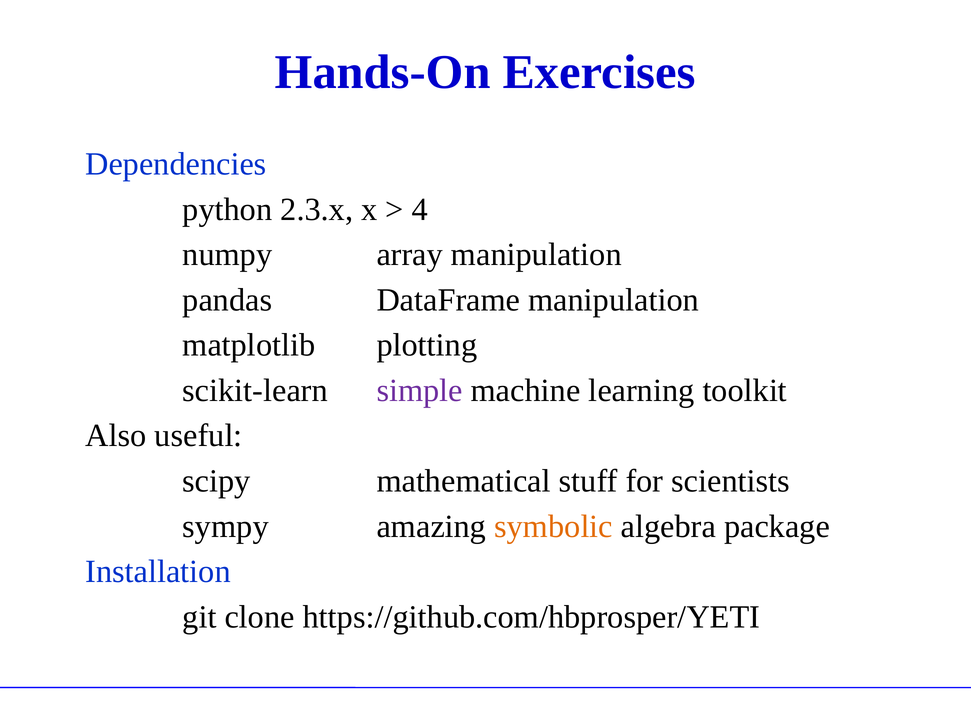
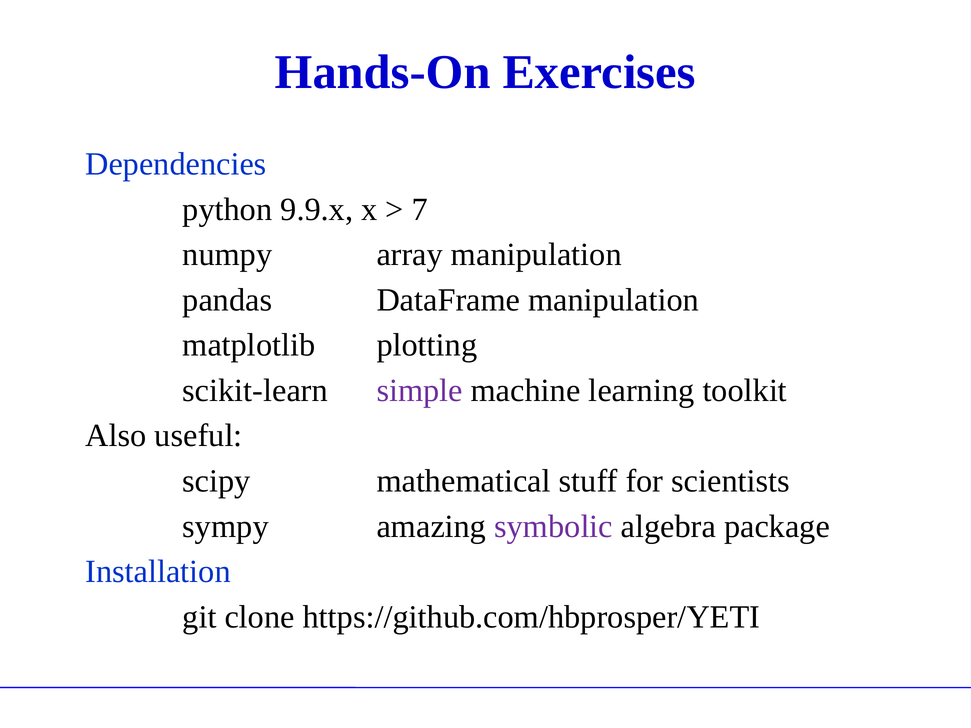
2.3.x: 2.3.x -> 9.9.x
4: 4 -> 7
symbolic colour: orange -> purple
